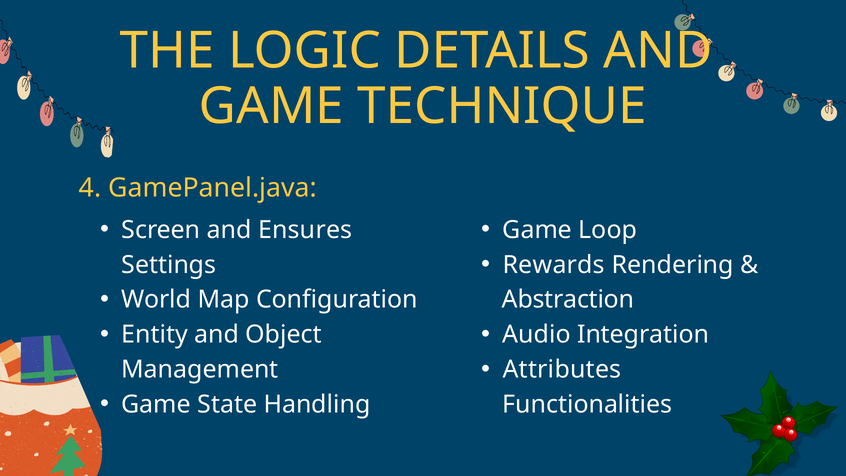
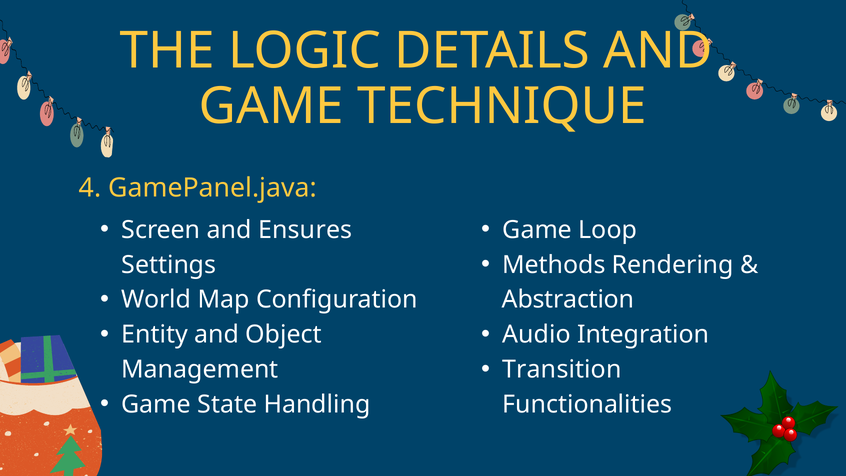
Rewards: Rewards -> Methods
Attributes: Attributes -> Transition
